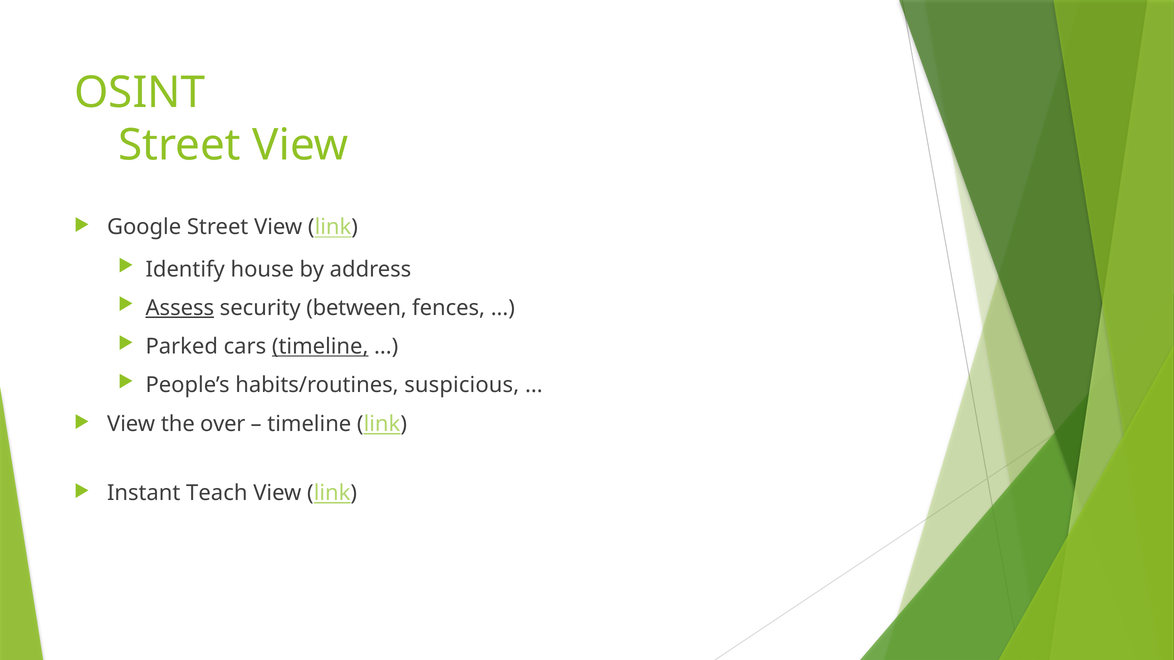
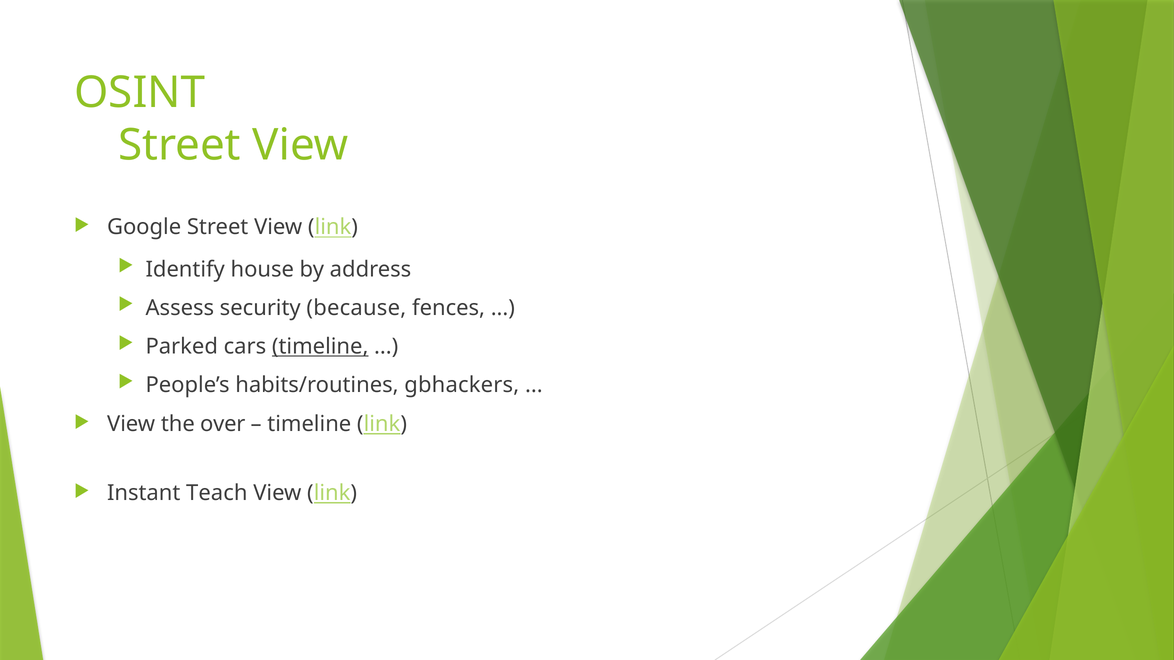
Assess underline: present -> none
between: between -> because
suspicious: suspicious -> gbhackers
